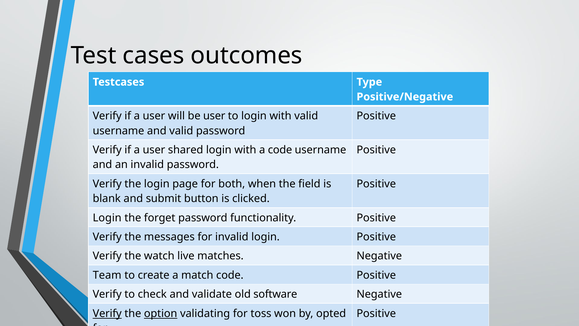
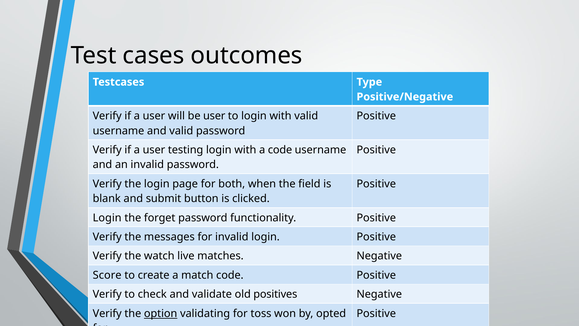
shared: shared -> testing
Team at (107, 275): Team -> Score
software: software -> positives
Verify at (107, 313) underline: present -> none
